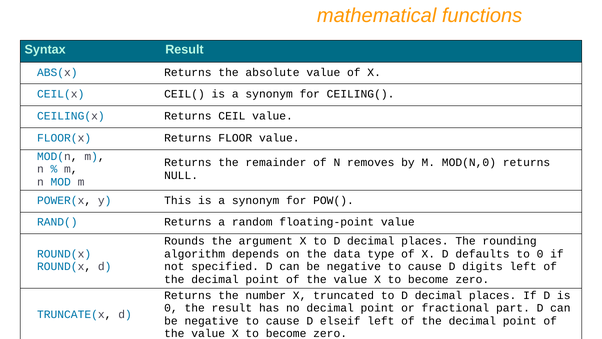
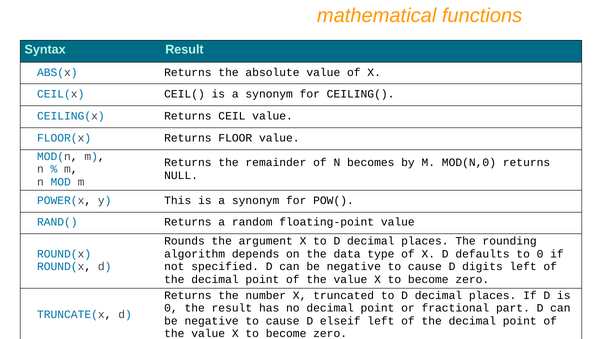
removes: removes -> becomes
